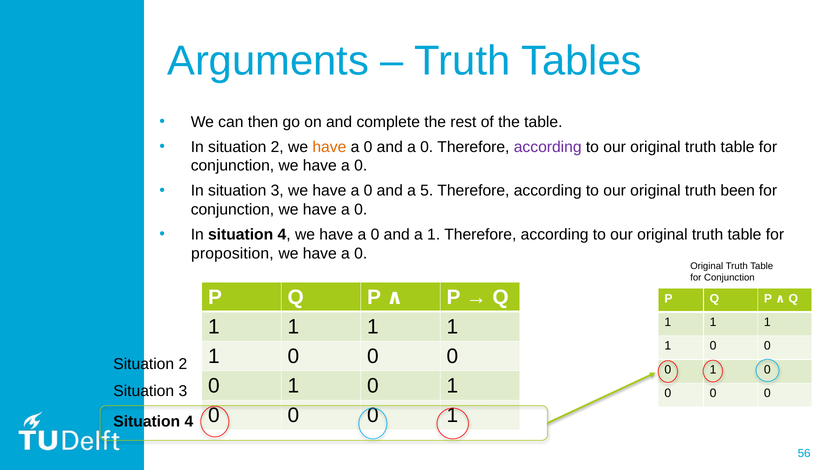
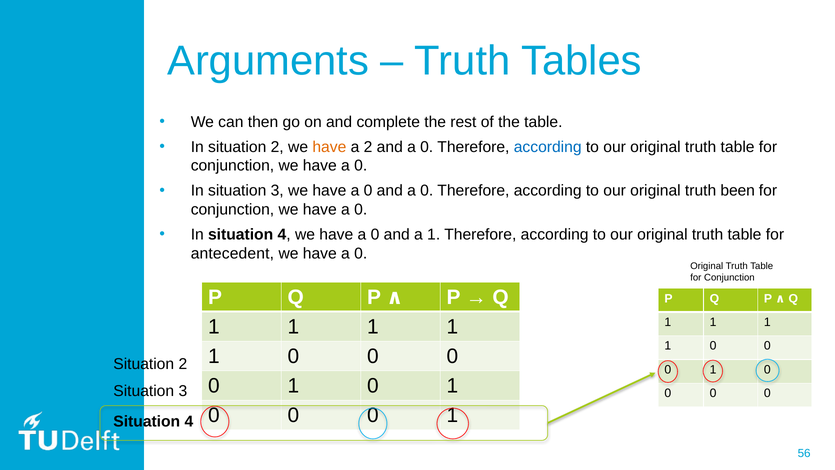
0 at (368, 147): 0 -> 2
according at (548, 147) colour: purple -> blue
0 and a 5: 5 -> 0
proposition: proposition -> antecedent
